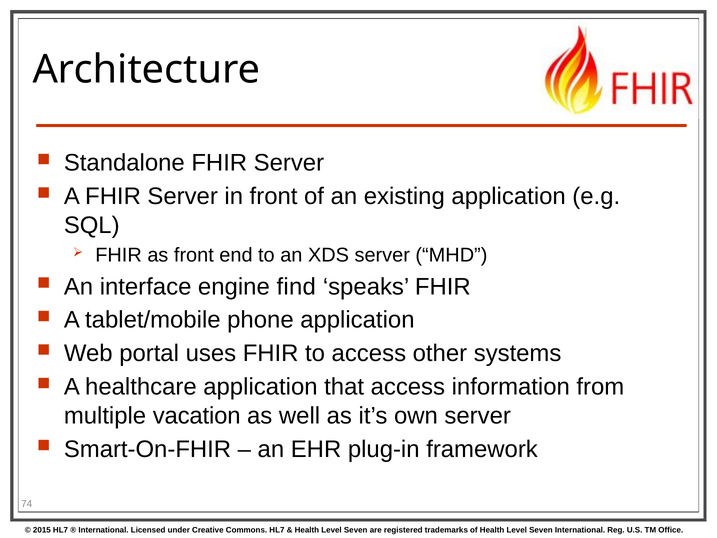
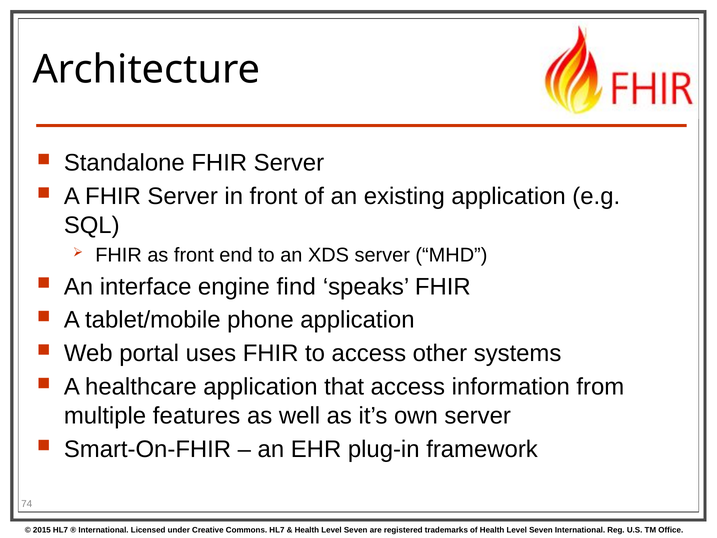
vacation: vacation -> features
